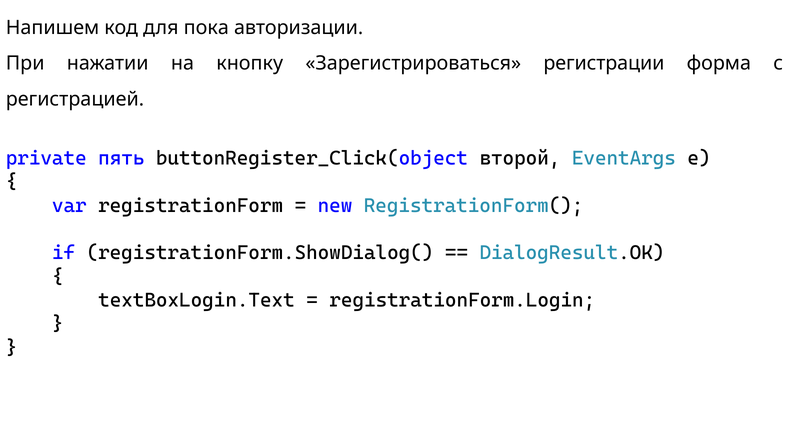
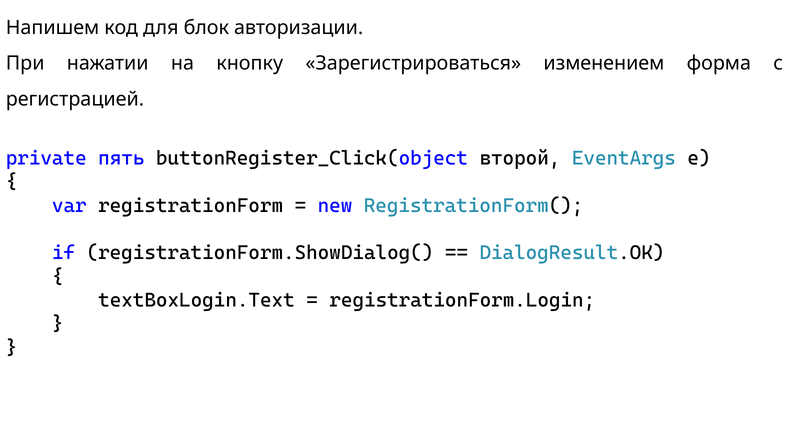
пока: пока -> блок
регистрации: регистрации -> изменением
